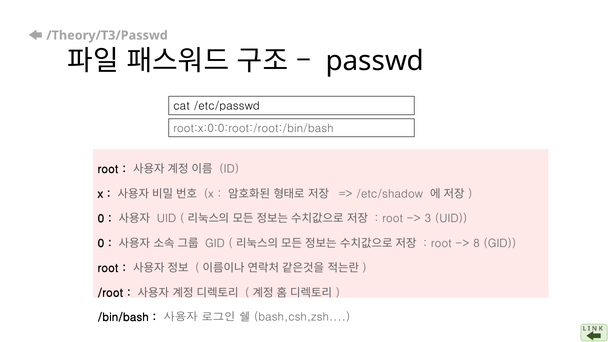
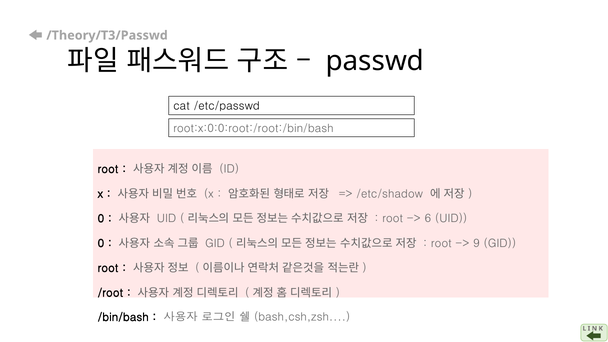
3: 3 -> 6
8: 8 -> 9
